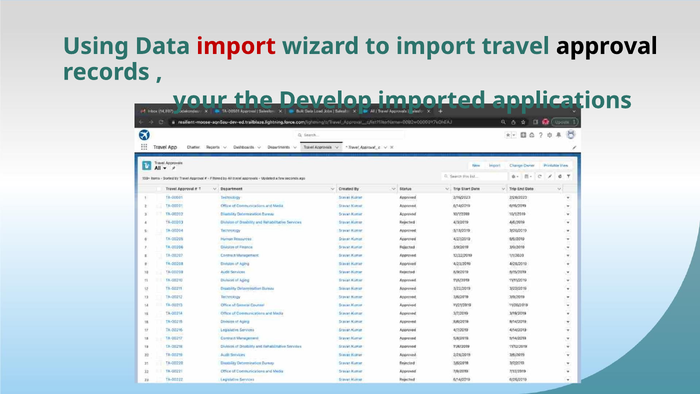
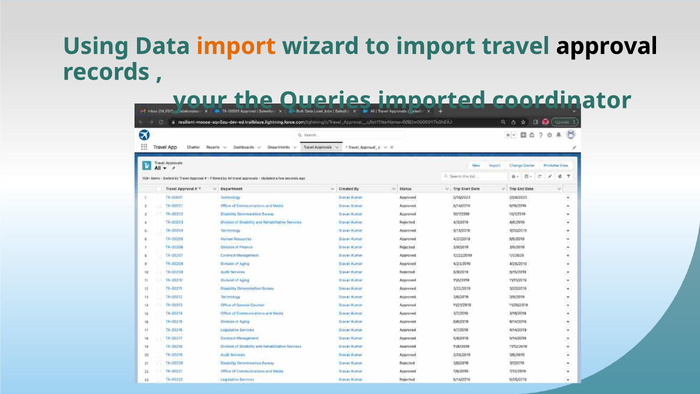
import at (236, 46) colour: red -> orange
Develop: Develop -> Queries
applications: applications -> coordinator
